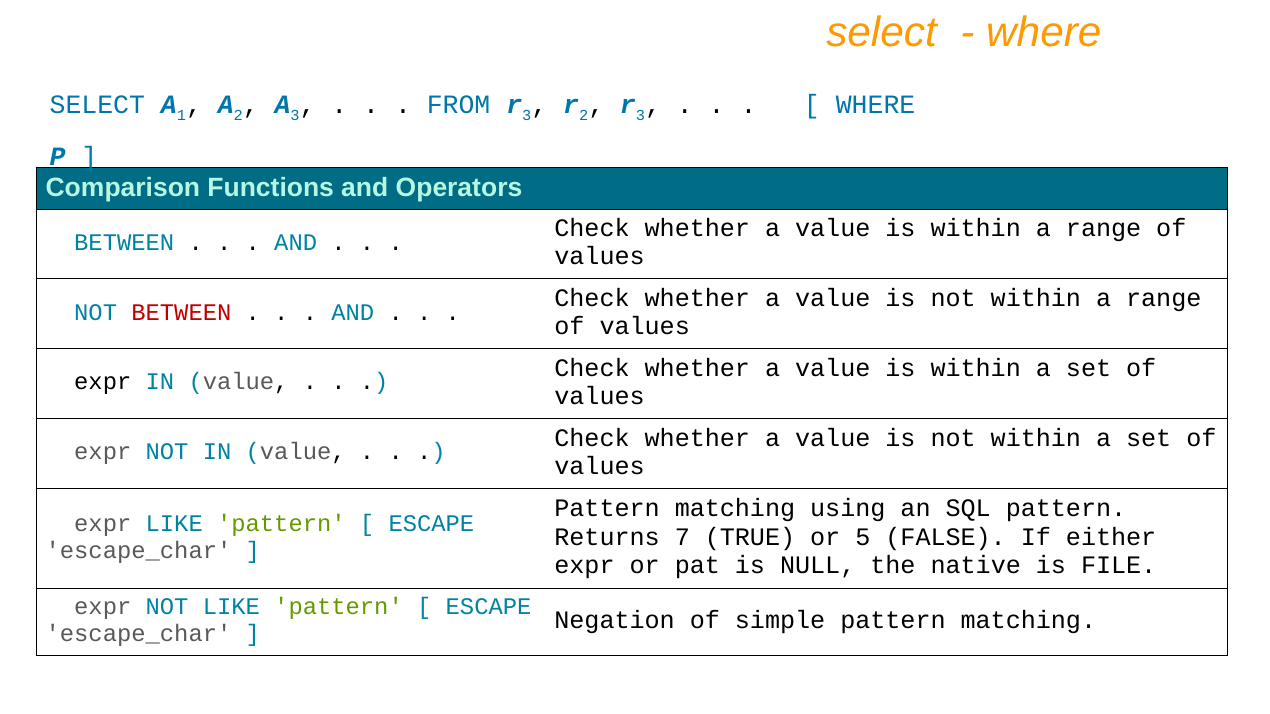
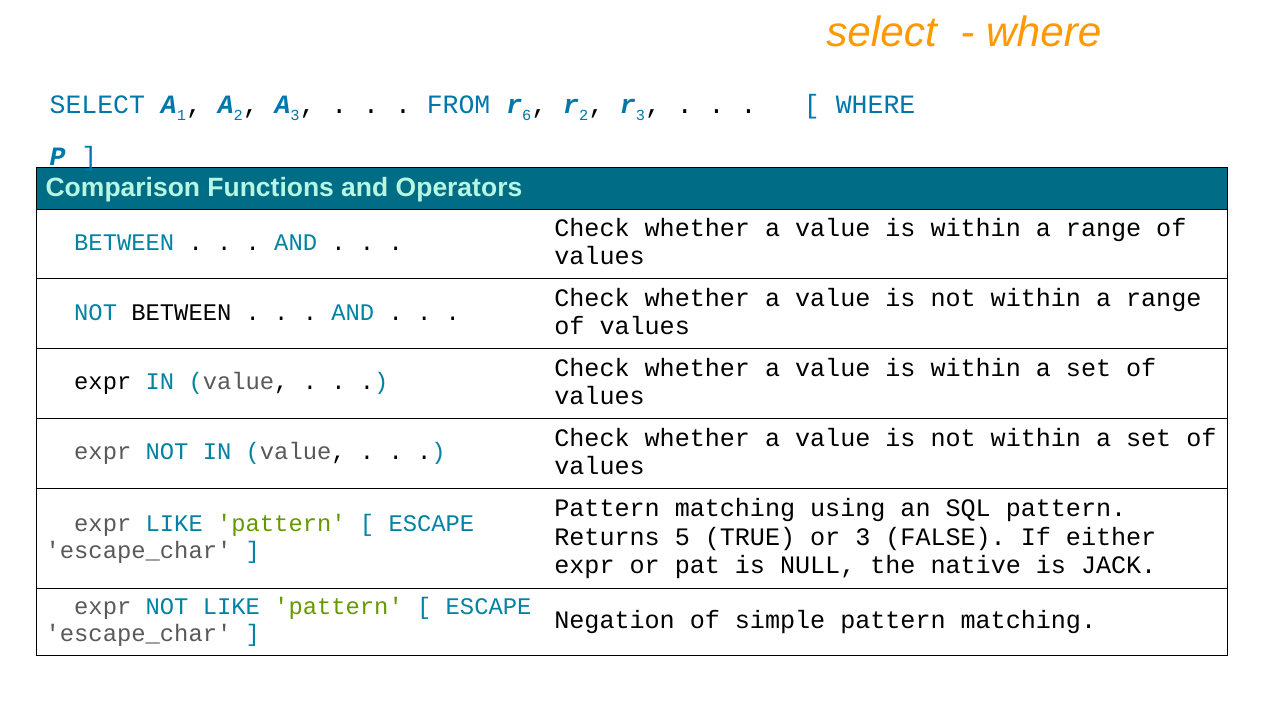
3 at (527, 115): 3 -> 6
BETWEEN at (181, 312) colour: red -> black
7: 7 -> 5
or 5: 5 -> 3
FILE: FILE -> JACK
